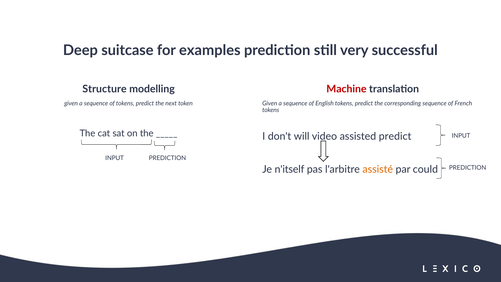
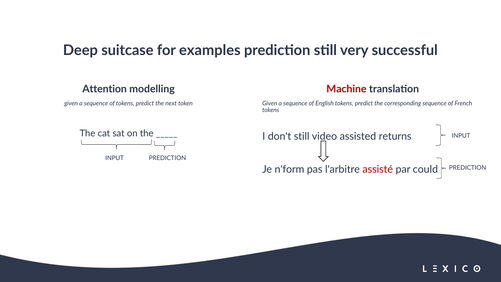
Structure: Structure -> Attention
don't will: will -> still
assisted predict: predict -> returns
n'itself: n'itself -> n'form
assisté colour: orange -> red
